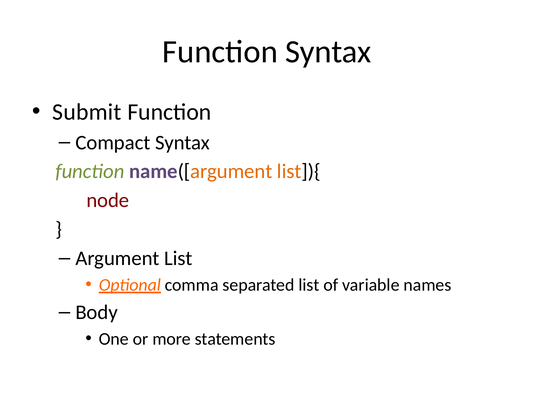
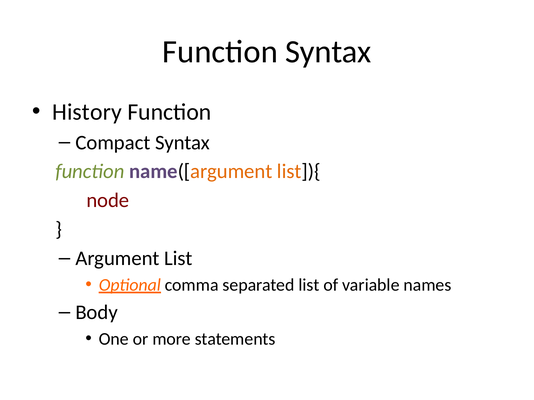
Submit: Submit -> History
